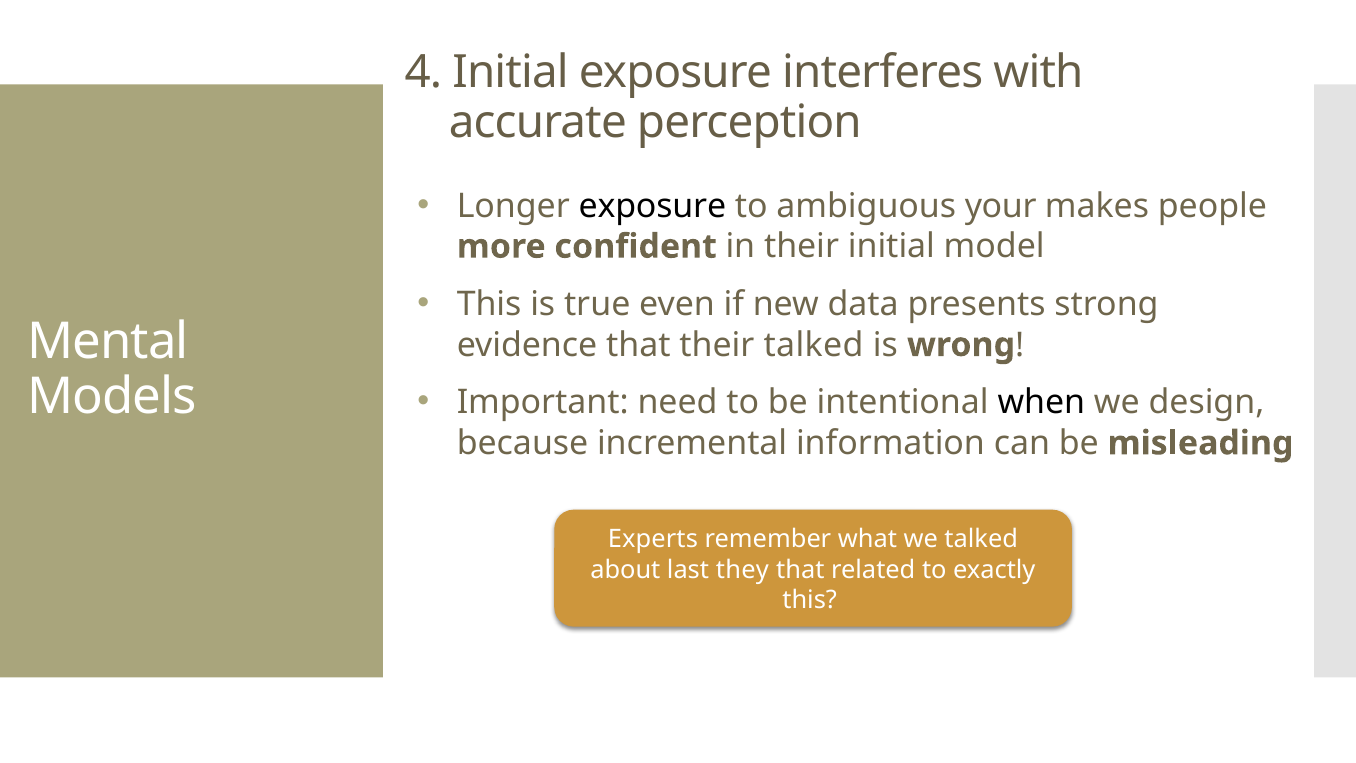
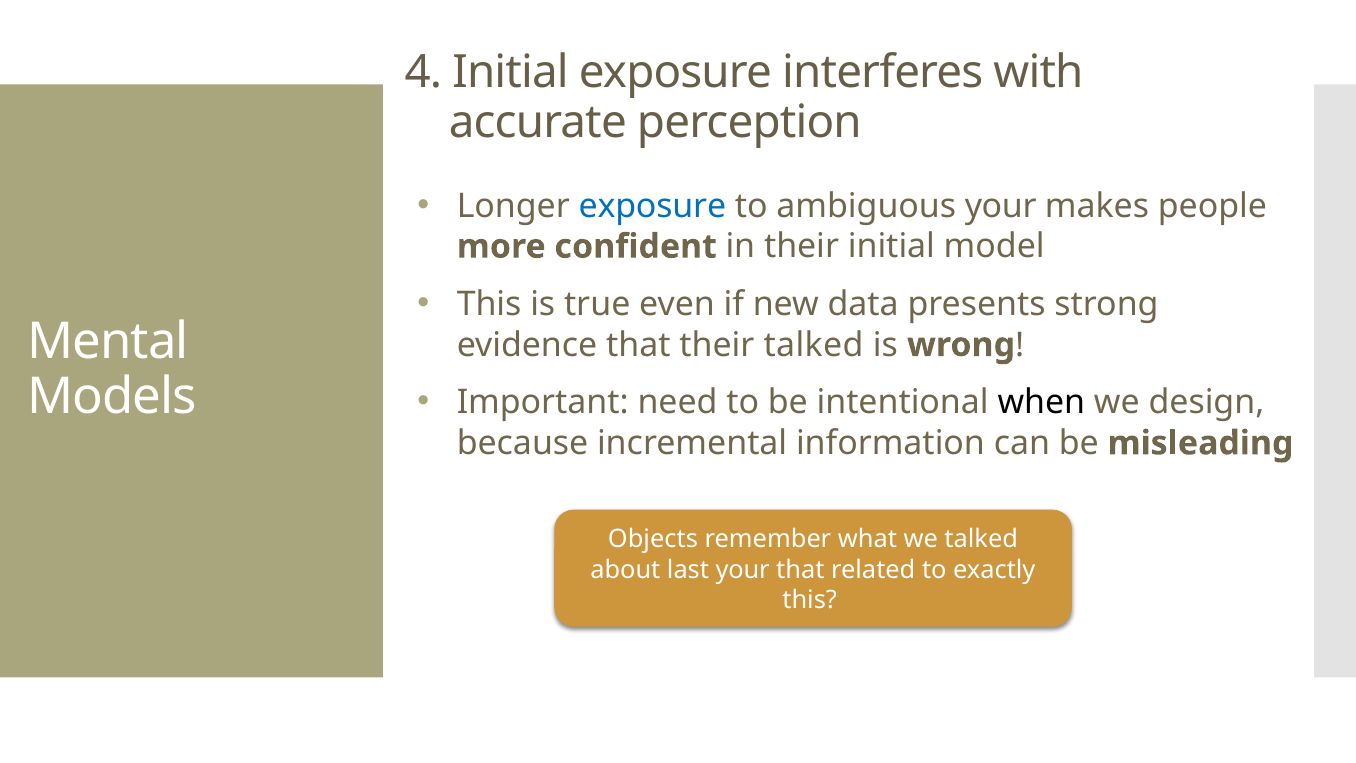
exposure at (652, 206) colour: black -> blue
Experts: Experts -> Objects
last they: they -> your
